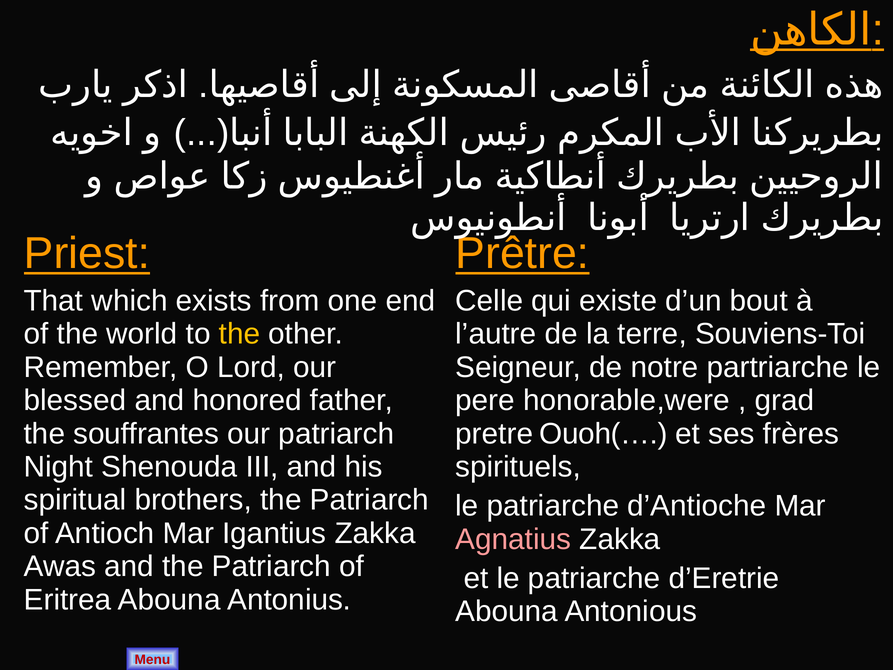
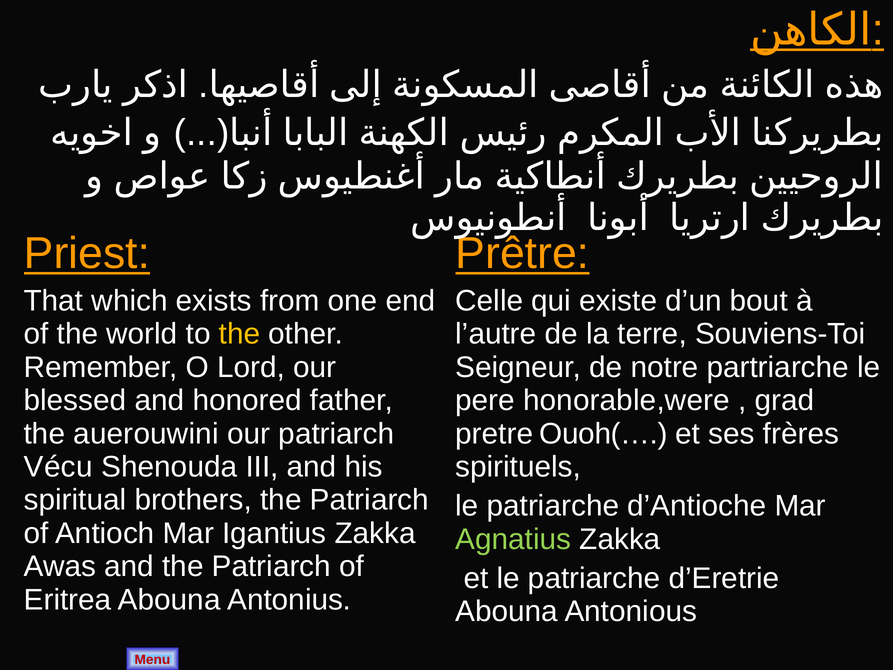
souffrantes: souffrantes -> auerouwini
Night: Night -> Vécu
Agnatius colour: pink -> light green
